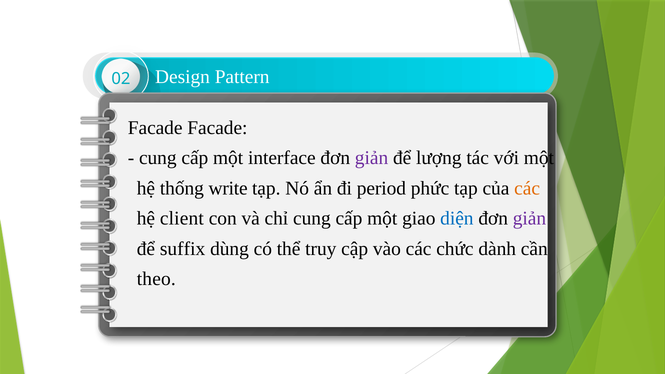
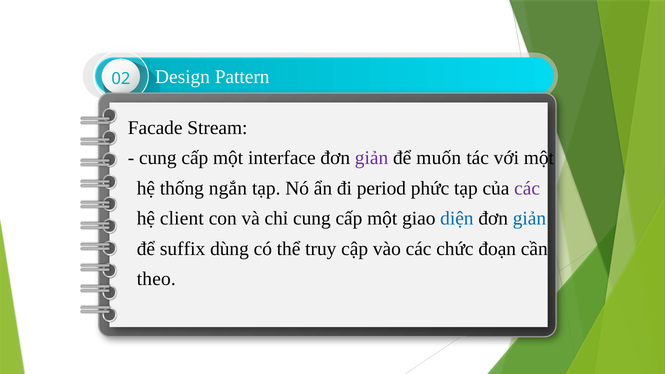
Facade Facade: Facade -> Stream
lượng: lượng -> muốn
write: write -> ngắn
các at (527, 188) colour: orange -> purple
giản at (529, 219) colour: purple -> blue
dành: dành -> đoạn
